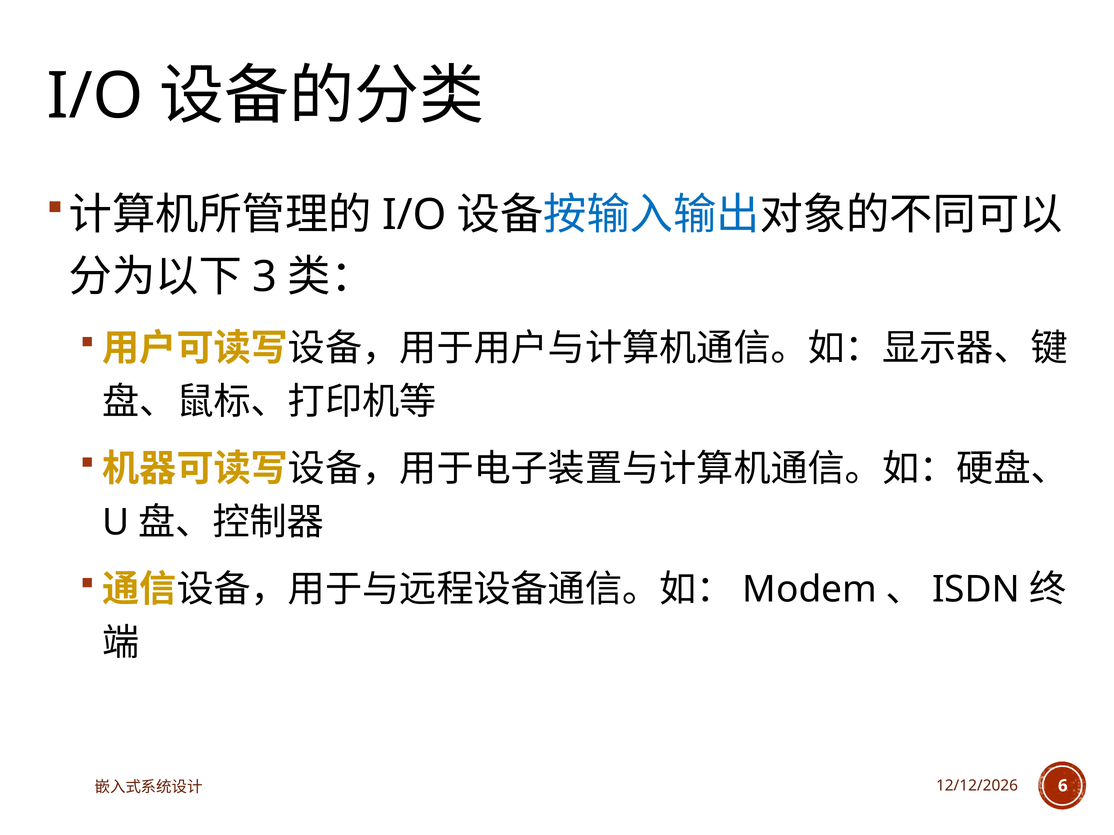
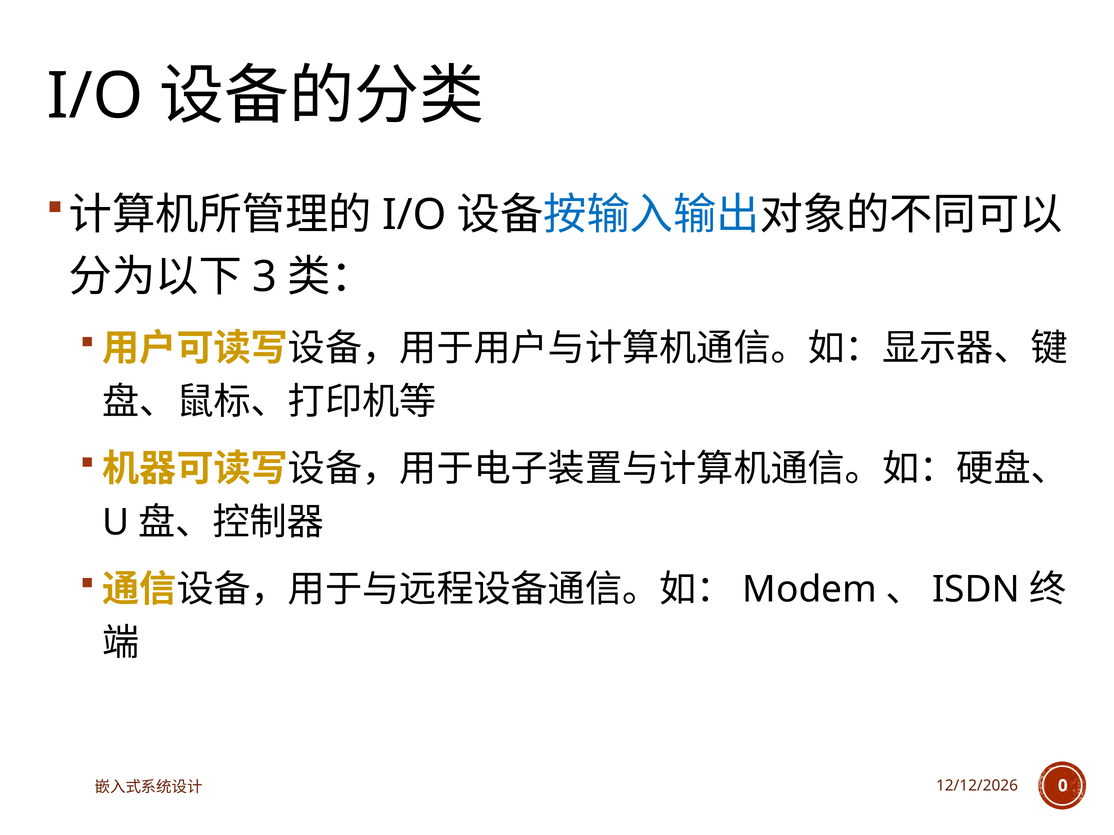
6: 6 -> 0
